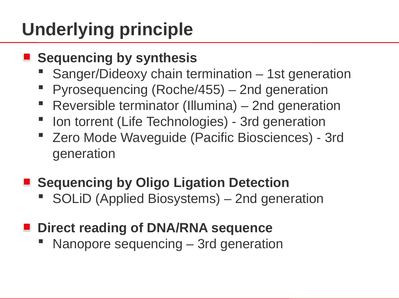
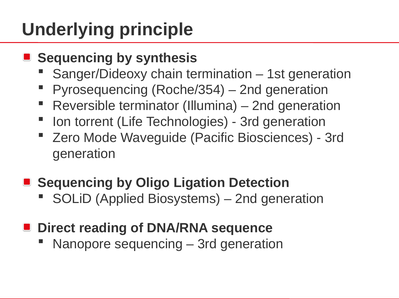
Roche/455: Roche/455 -> Roche/354
